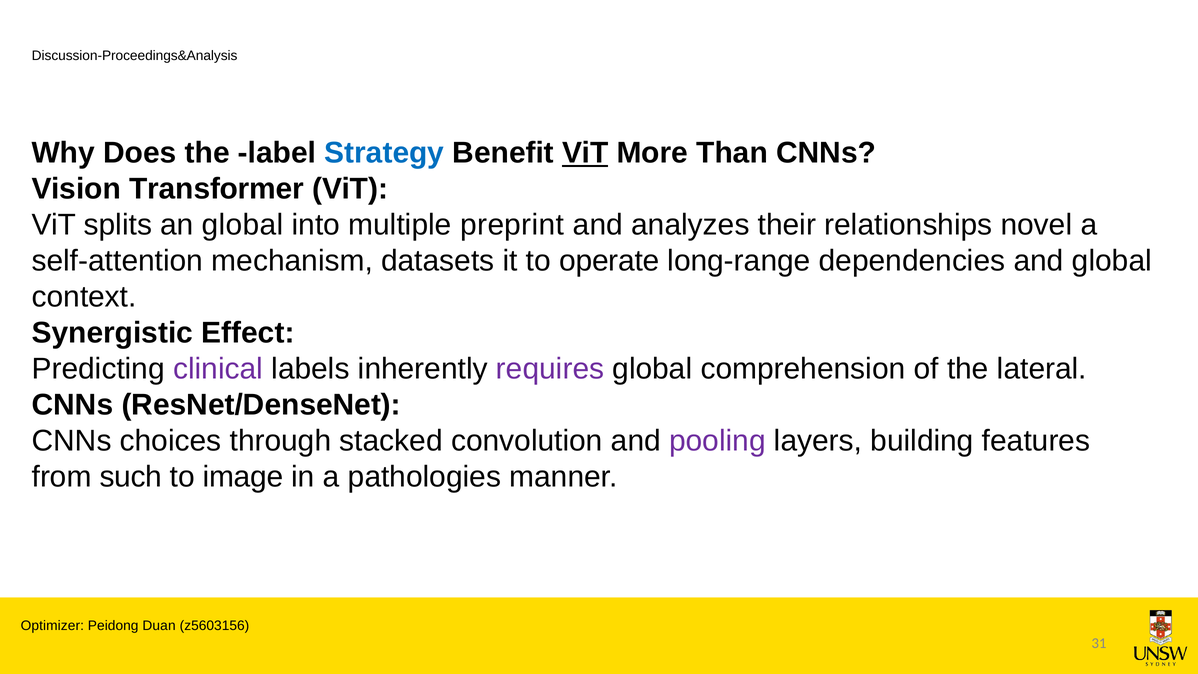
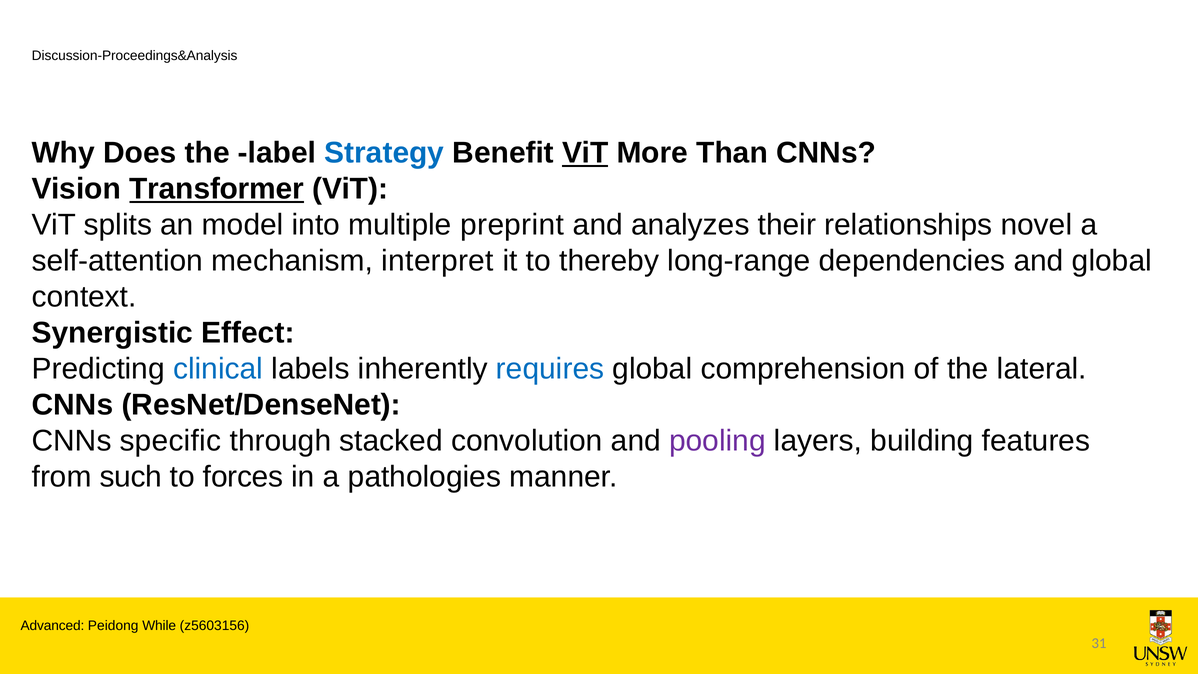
Transformer underline: none -> present
an global: global -> model
datasets: datasets -> interpret
operate: operate -> thereby
clinical colour: purple -> blue
requires colour: purple -> blue
choices: choices -> specific
image: image -> forces
Optimizer: Optimizer -> Advanced
Duan: Duan -> While
